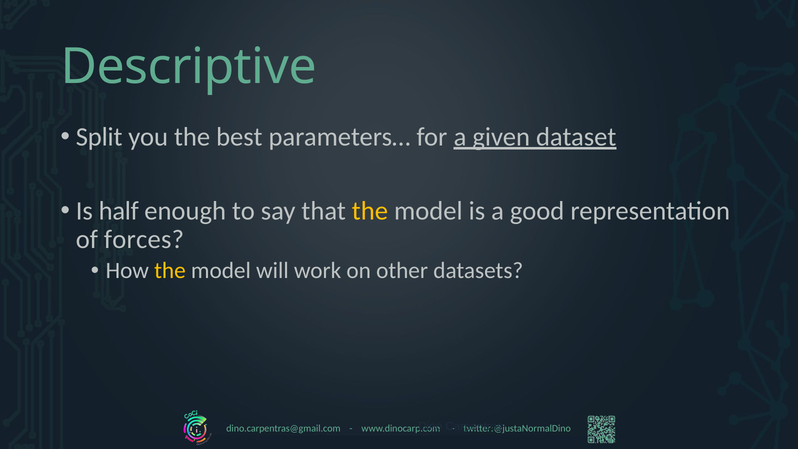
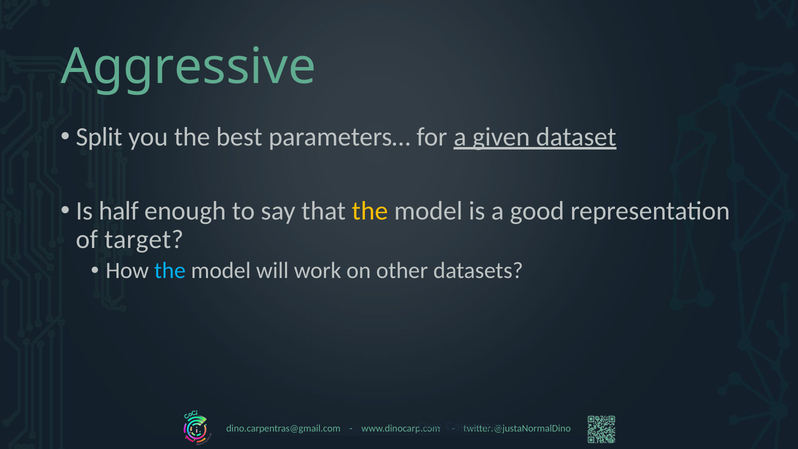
Descriptive: Descriptive -> Aggressive
forces: forces -> target
the at (170, 271) colour: yellow -> light blue
